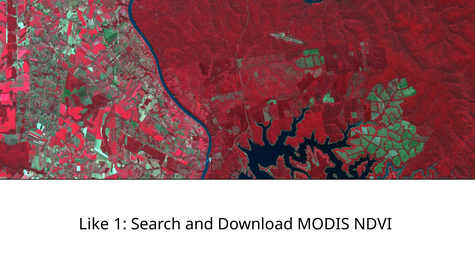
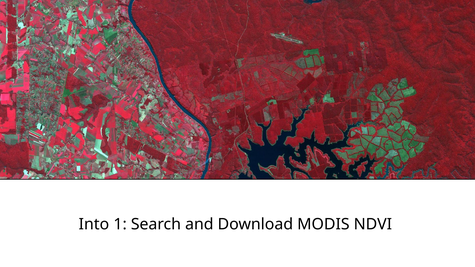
Like: Like -> Into
